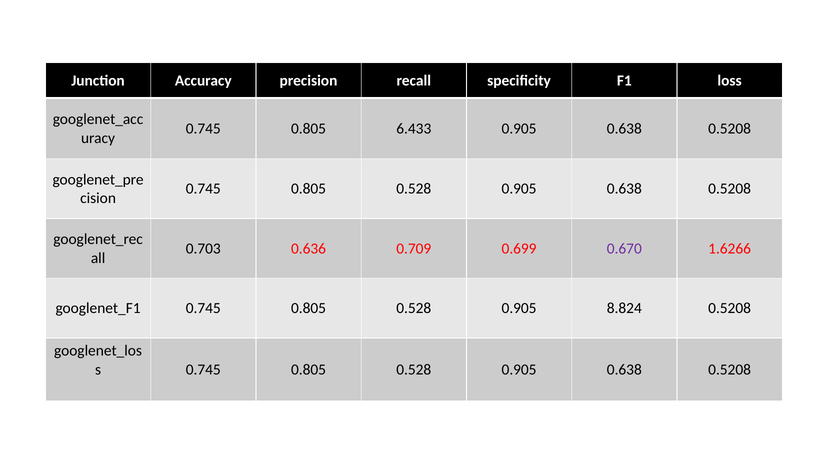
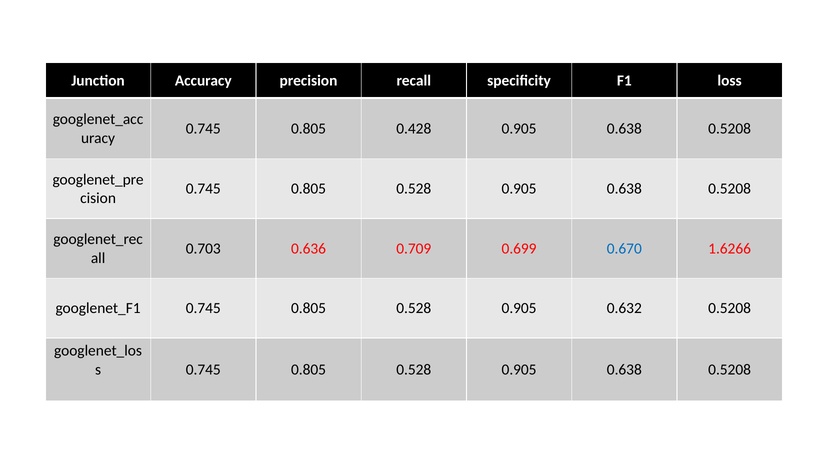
6.433: 6.433 -> 0.428
0.670 colour: purple -> blue
8.824: 8.824 -> 0.632
